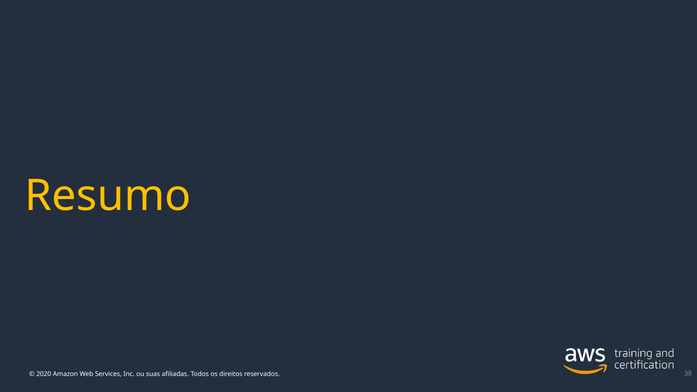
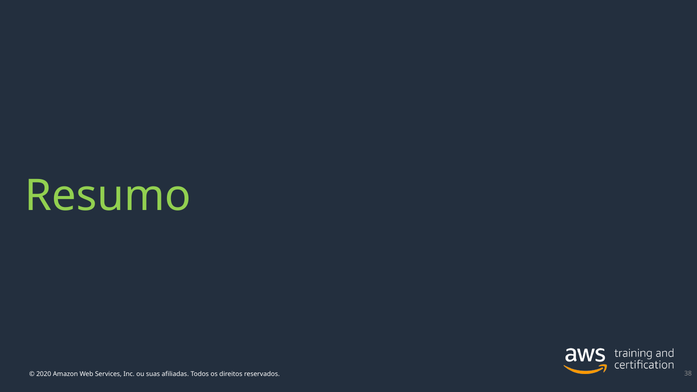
Resumo colour: yellow -> light green
